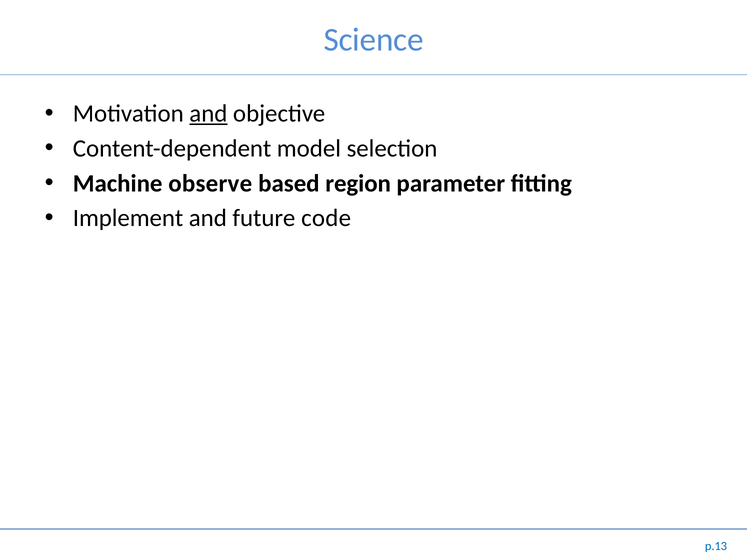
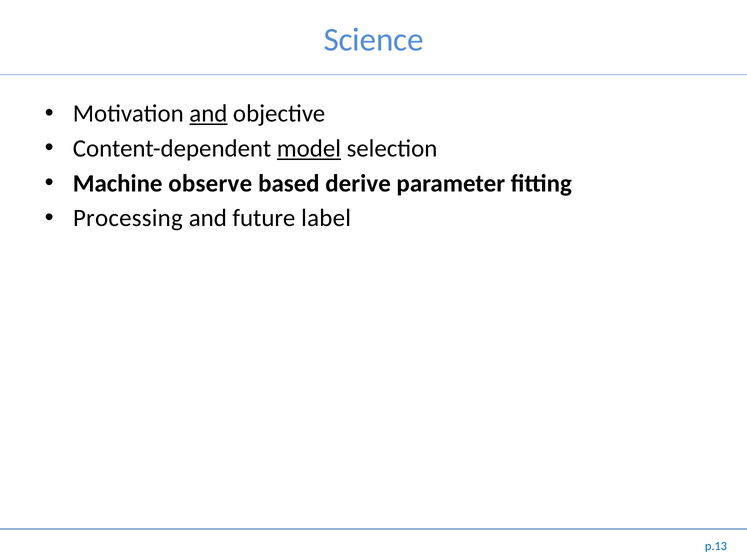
model underline: none -> present
region: region -> derive
Implement: Implement -> Processing
code: code -> label
